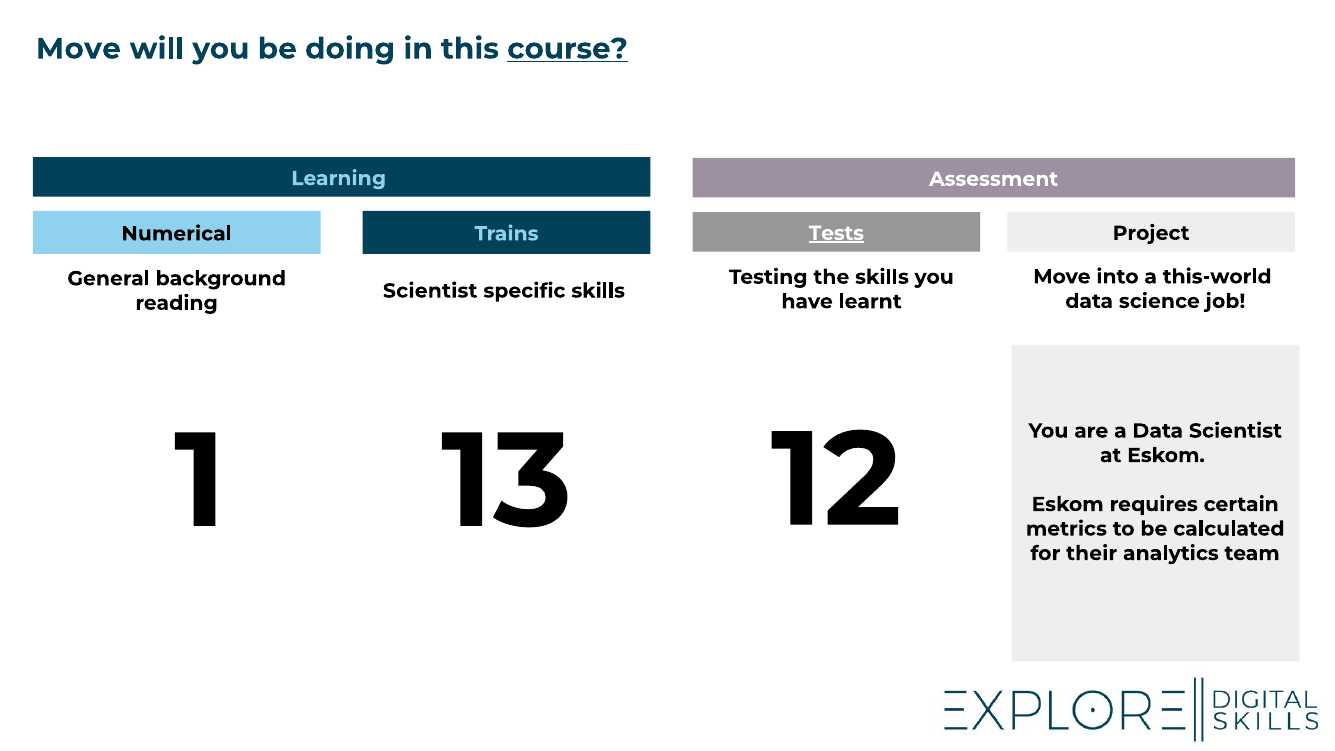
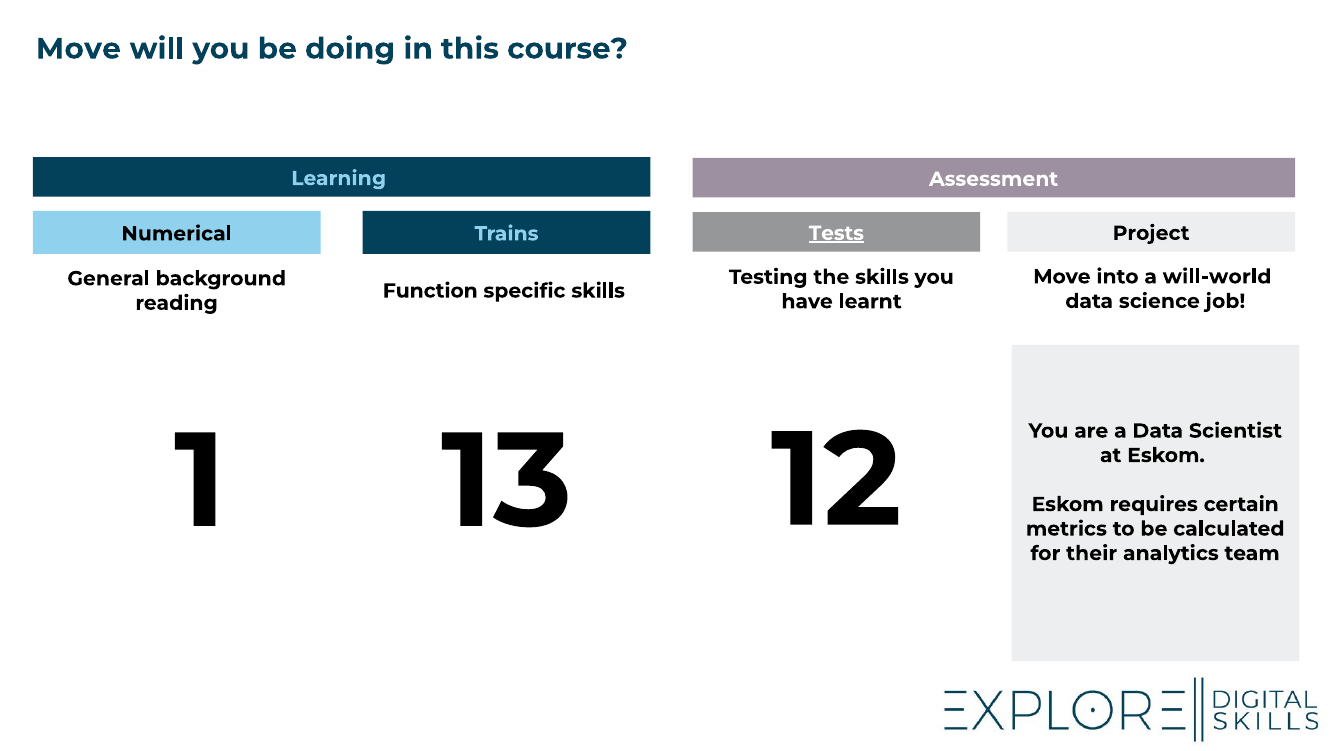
course underline: present -> none
this-world: this-world -> will-world
Scientist at (430, 291): Scientist -> Function
